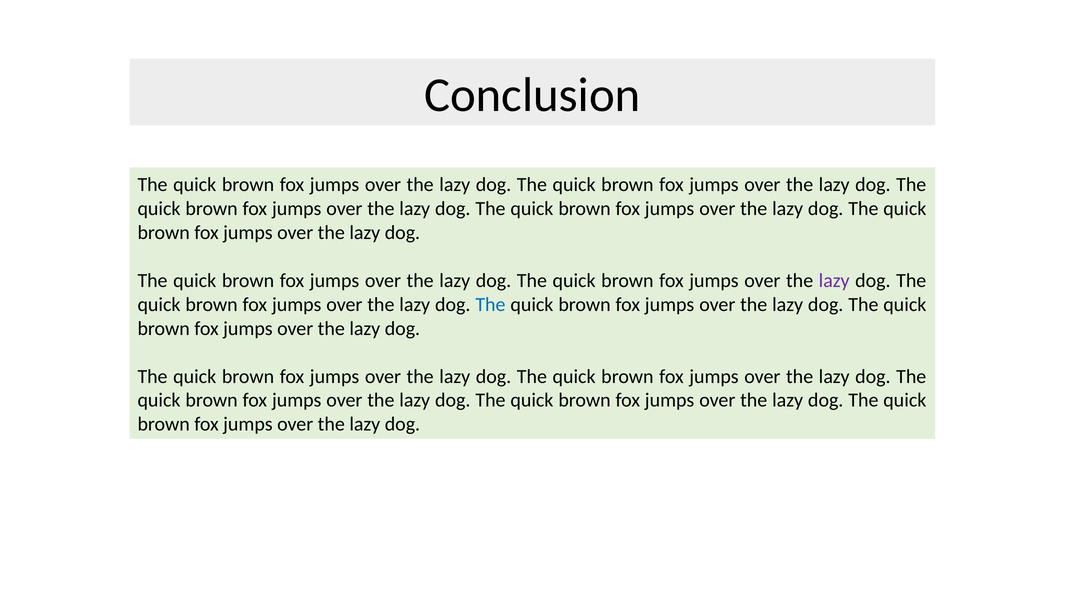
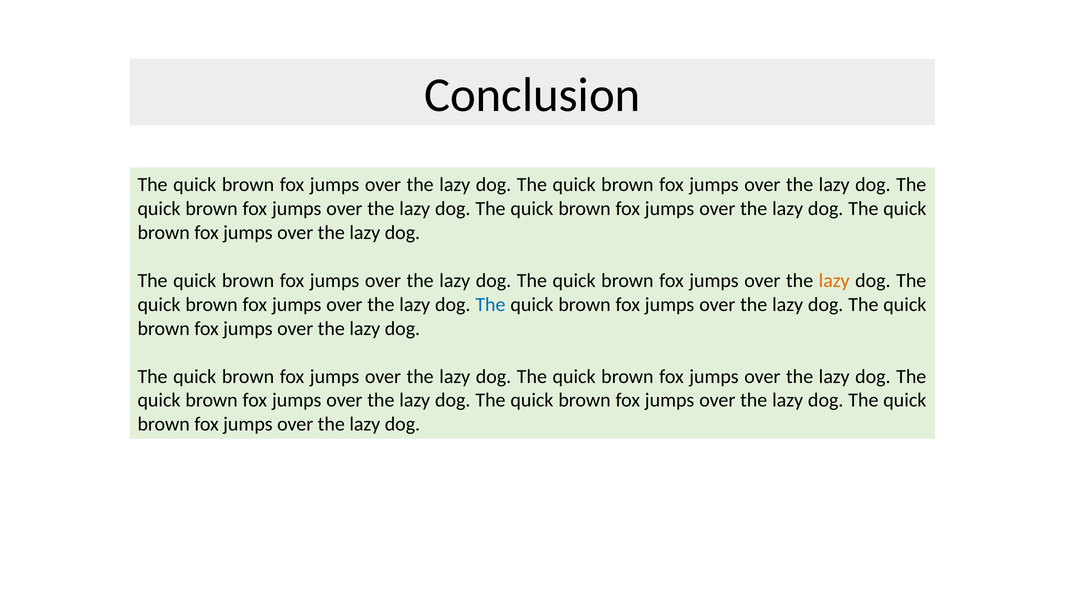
lazy at (834, 281) colour: purple -> orange
